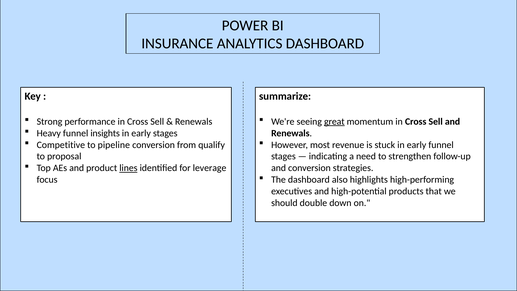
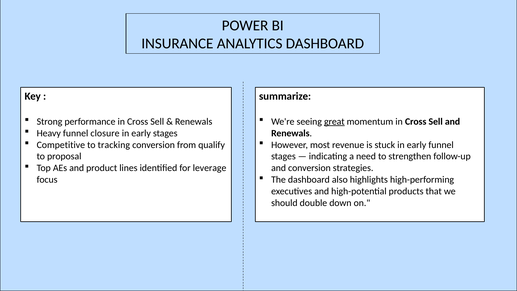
insights: insights -> closure
pipeline: pipeline -> tracking
lines underline: present -> none
